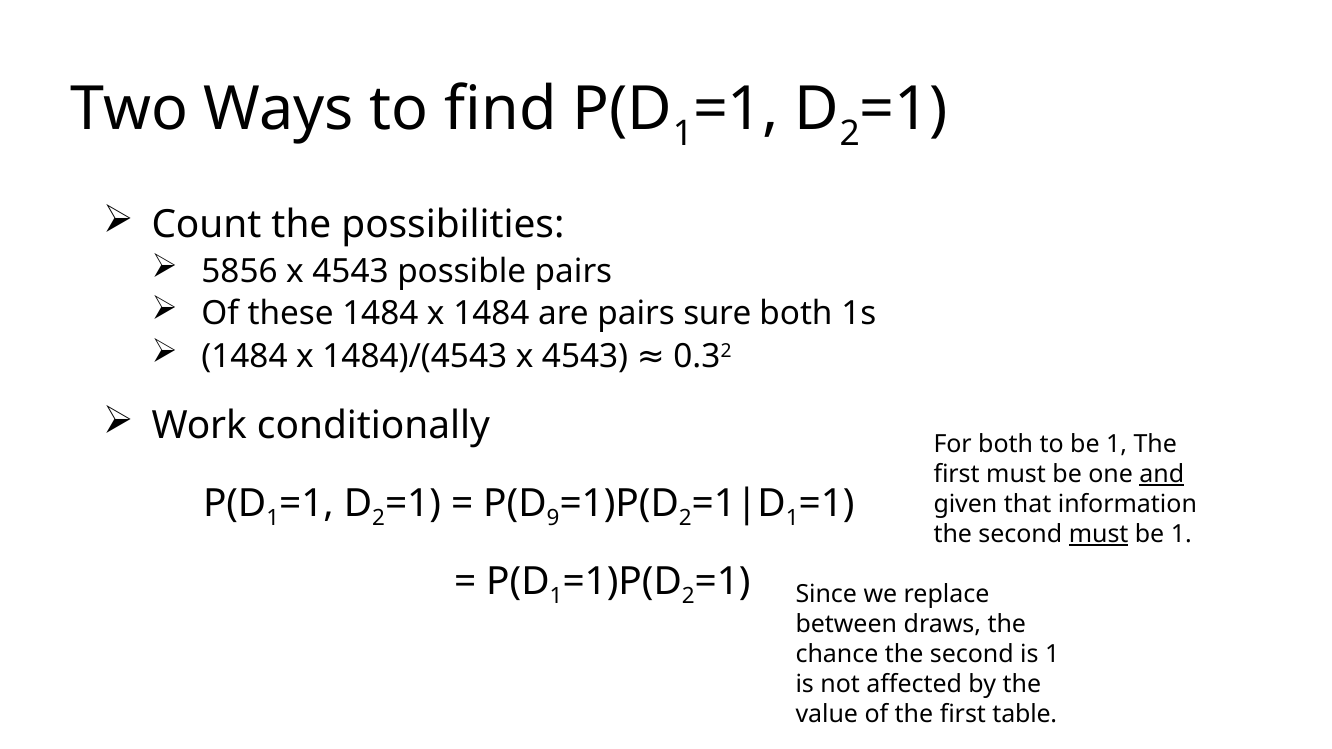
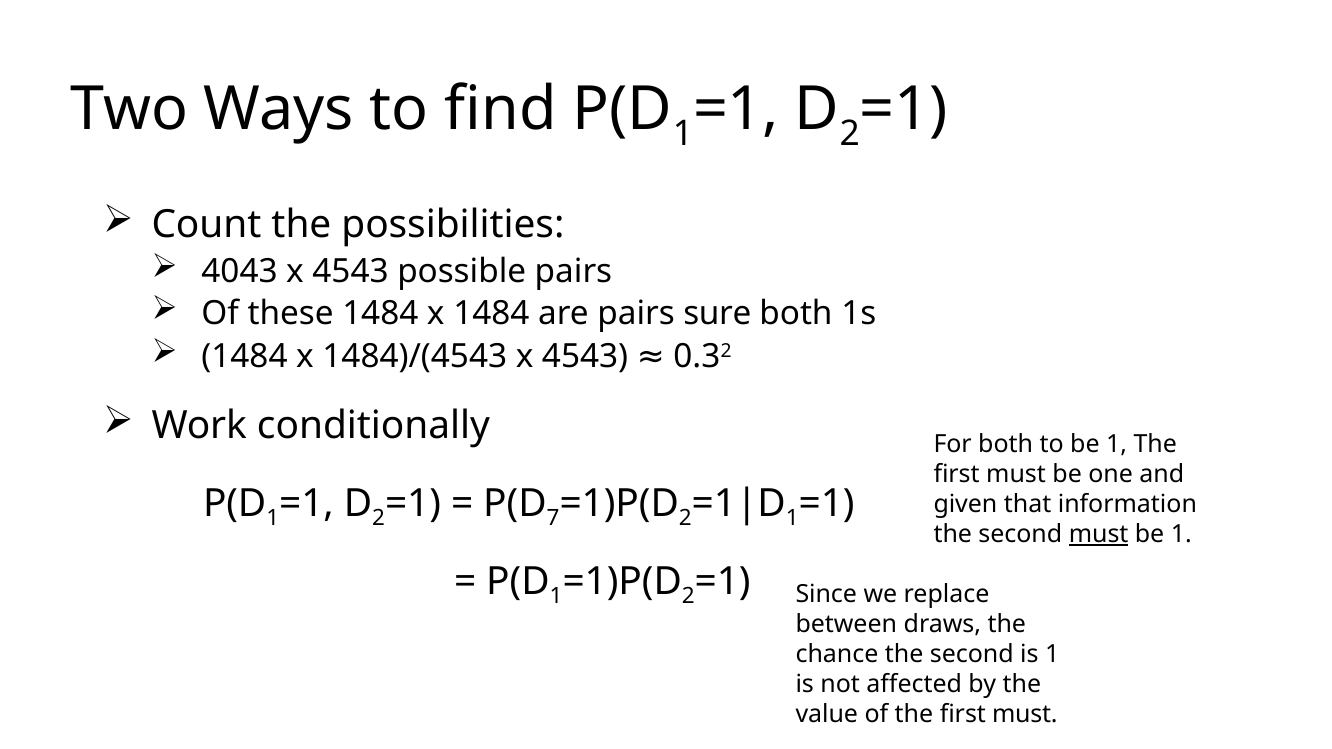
5856: 5856 -> 4043
and underline: present -> none
9: 9 -> 7
of the first table: table -> must
